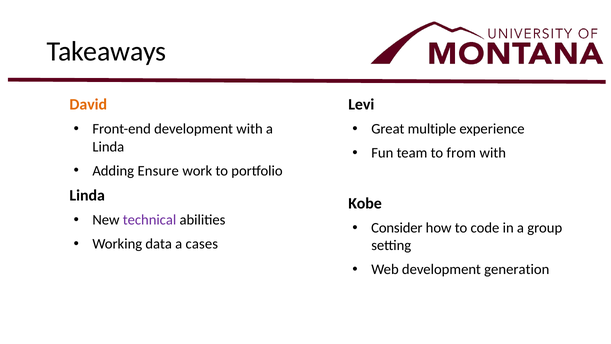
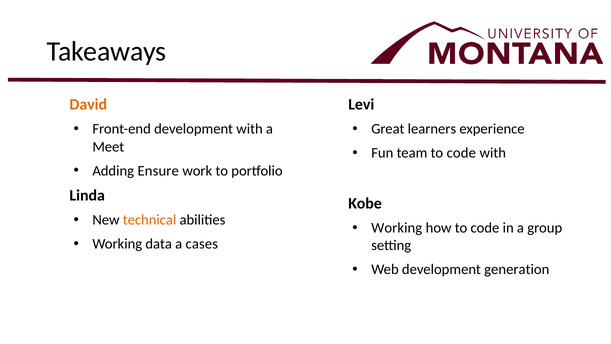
multiple: multiple -> learners
Linda at (108, 147): Linda -> Meet
team to from: from -> code
technical colour: purple -> orange
Consider at (397, 228): Consider -> Working
